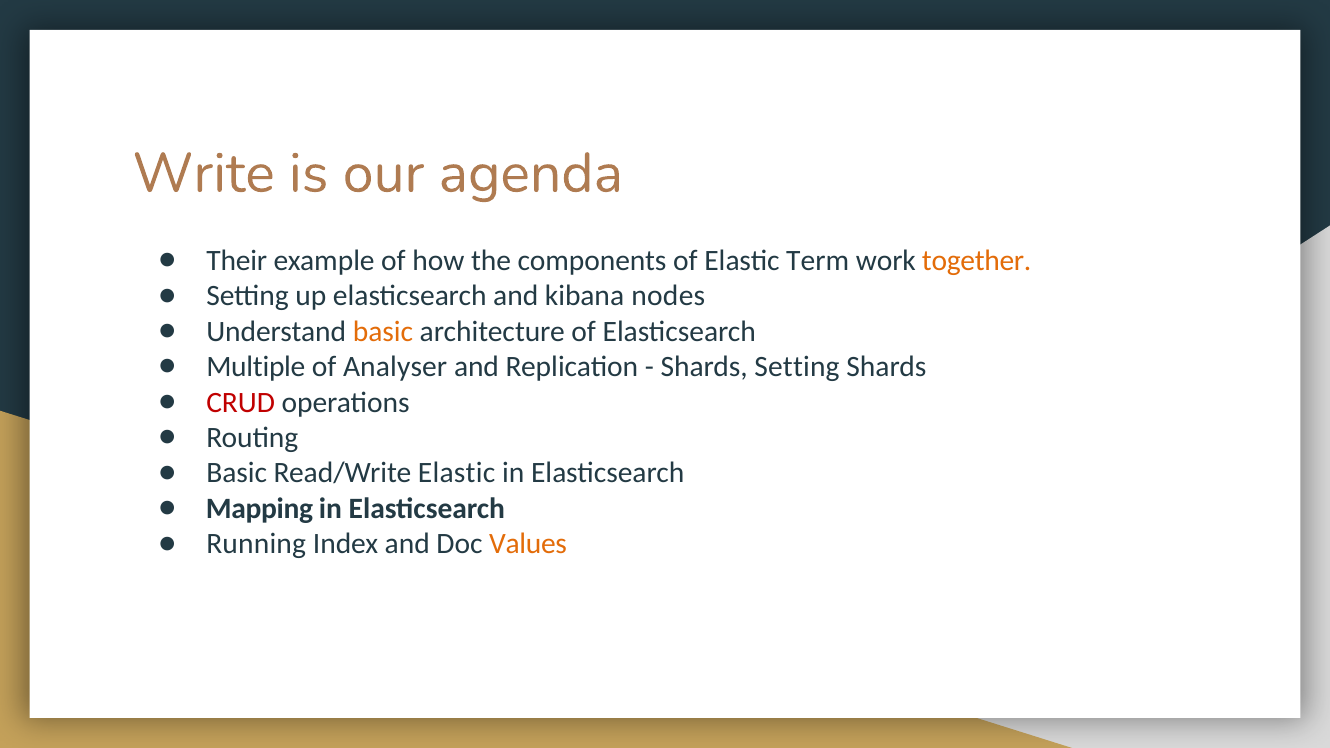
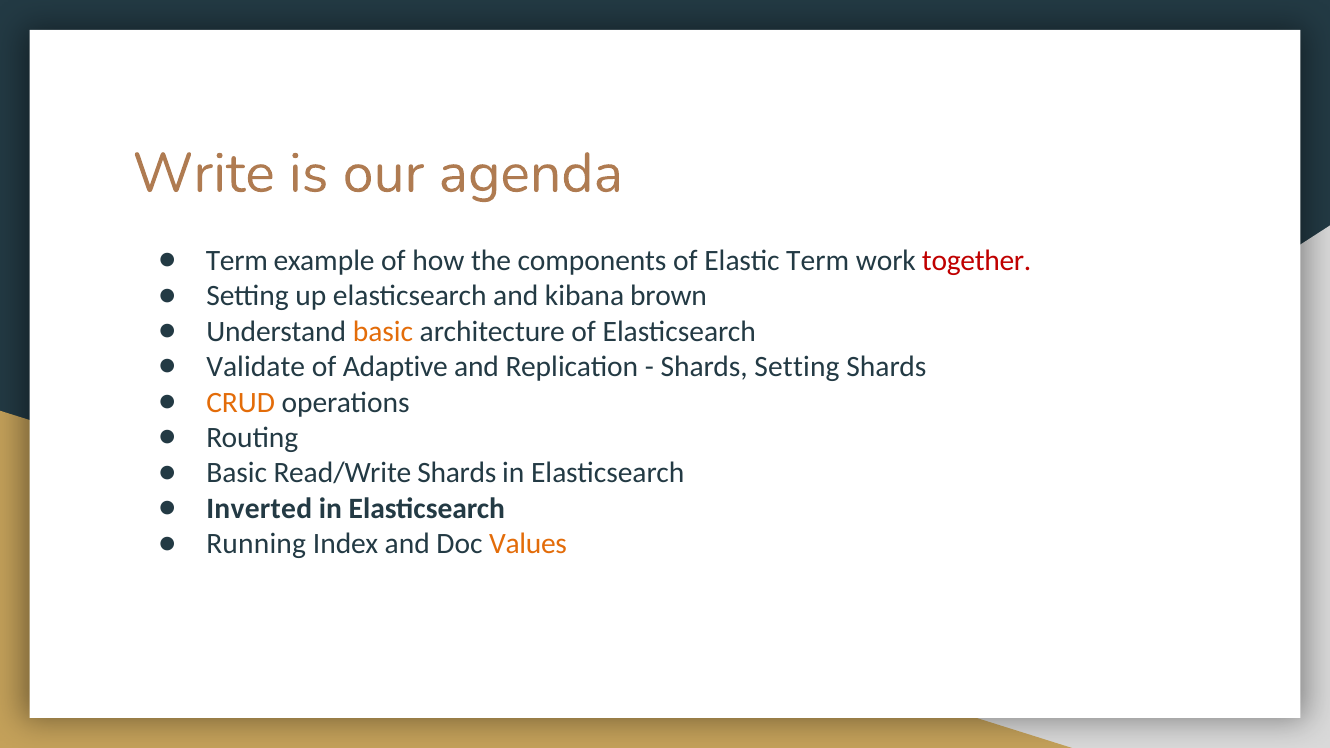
Their at (237, 261): Their -> Term
together colour: orange -> red
nodes: nodes -> brown
Multiple: Multiple -> Validate
Analyser: Analyser -> Adaptive
CRUD colour: red -> orange
Read/Write Elastic: Elastic -> Shards
Mapping: Mapping -> Inverted
